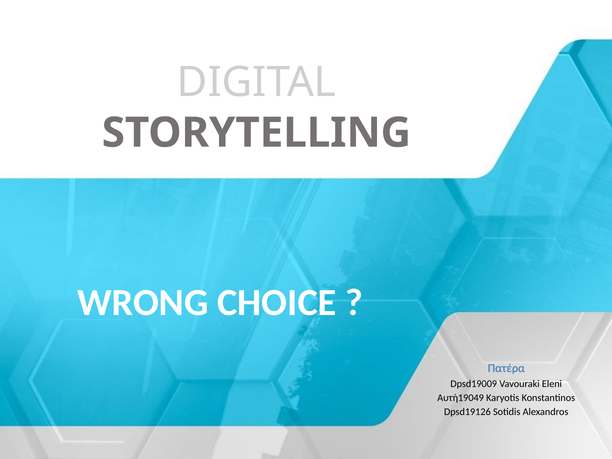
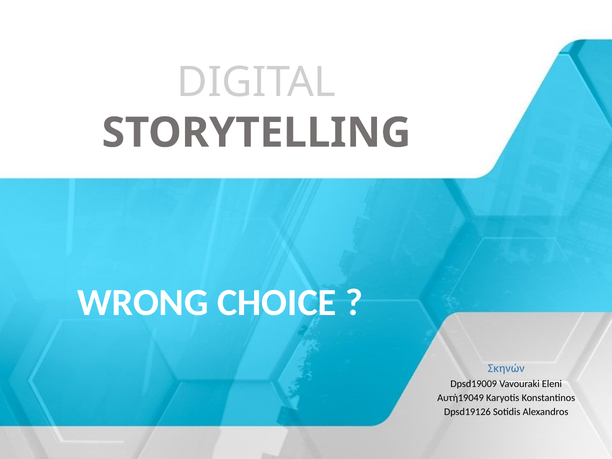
Πατέρα: Πατέρα -> Σκηνών
